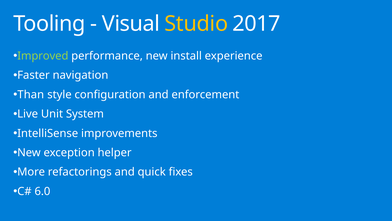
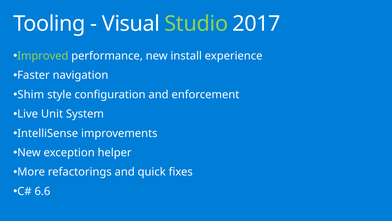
Studio colour: yellow -> light green
Than: Than -> Shim
6.0: 6.0 -> 6.6
